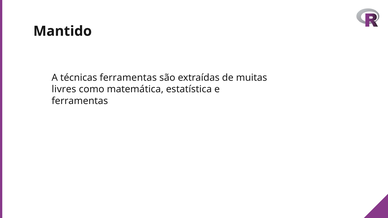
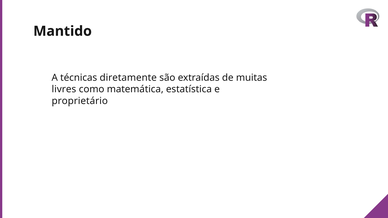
técnicas ferramentas: ferramentas -> diretamente
ferramentas at (80, 101): ferramentas -> proprietário
